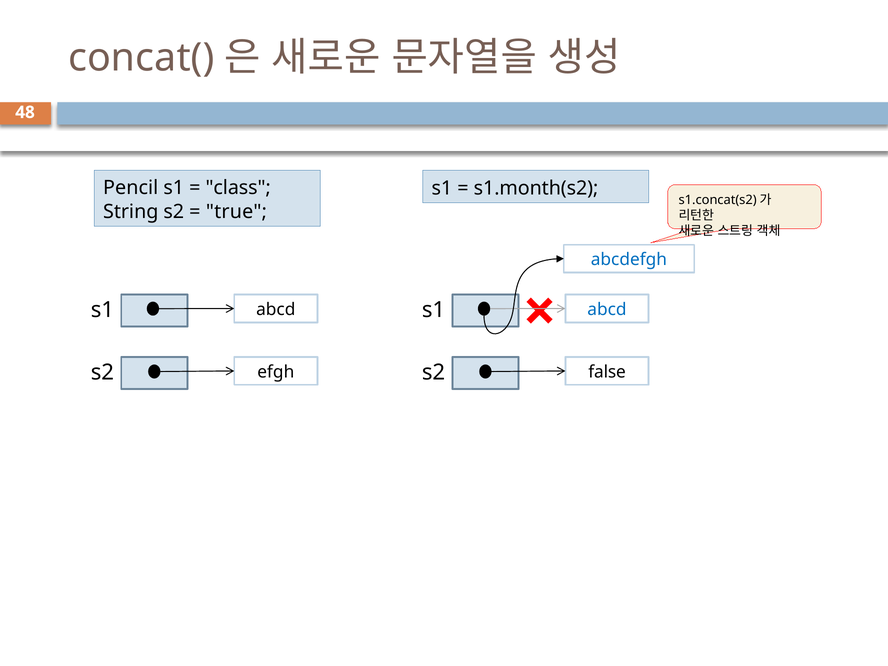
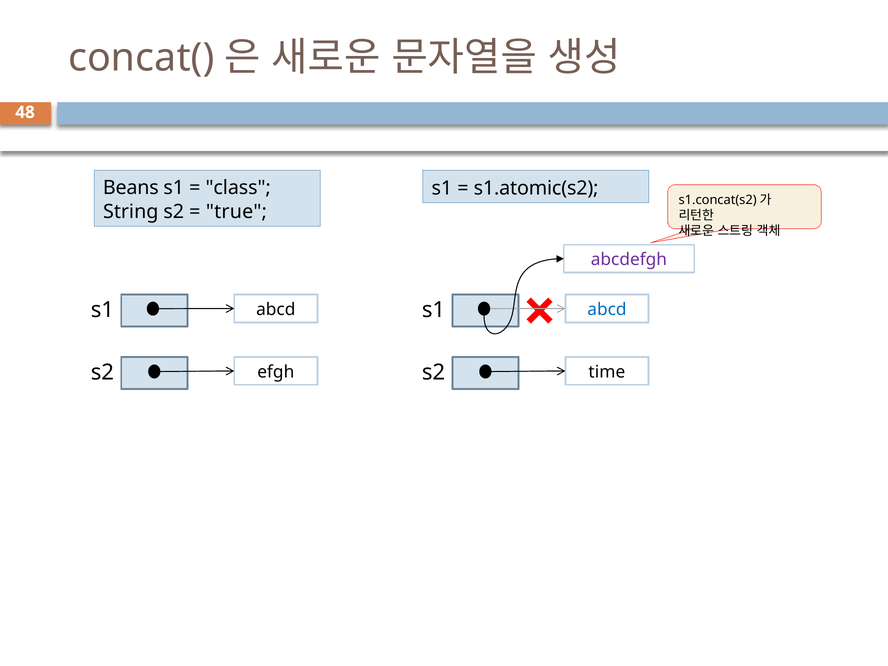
Pencil: Pencil -> Beans
s1.month(s2: s1.month(s2 -> s1.atomic(s2
abcdefgh colour: blue -> purple
false: false -> time
